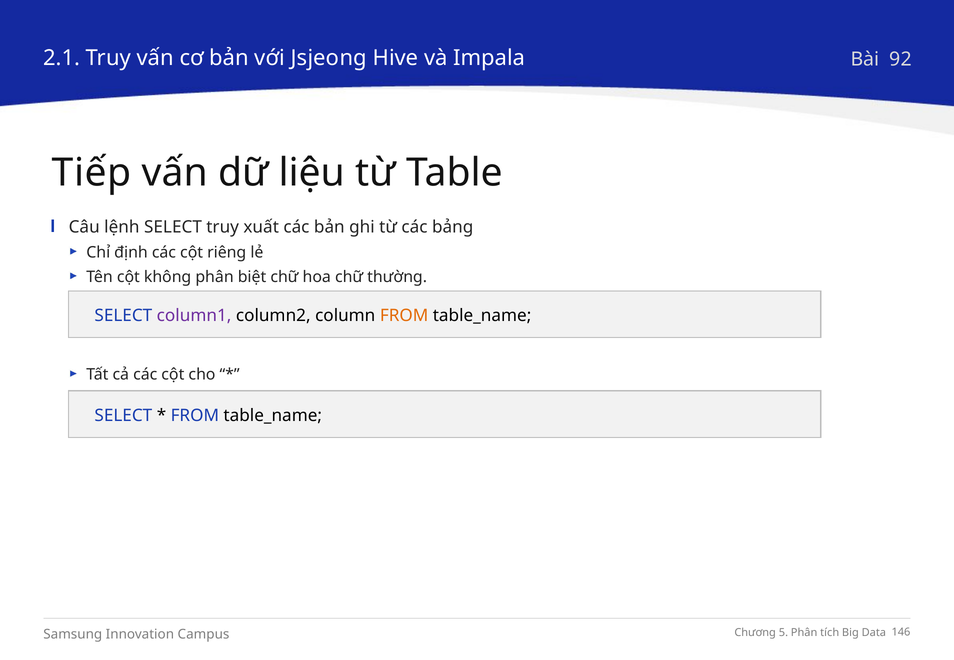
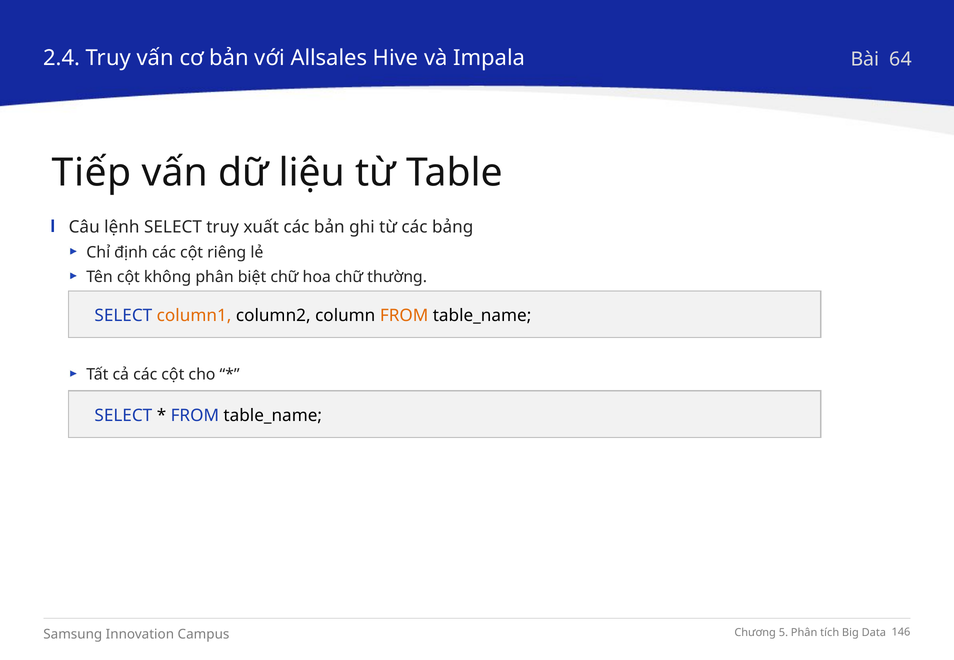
2.1: 2.1 -> 2.4
Jsjeong: Jsjeong -> Allsales
92: 92 -> 64
column1 colour: purple -> orange
